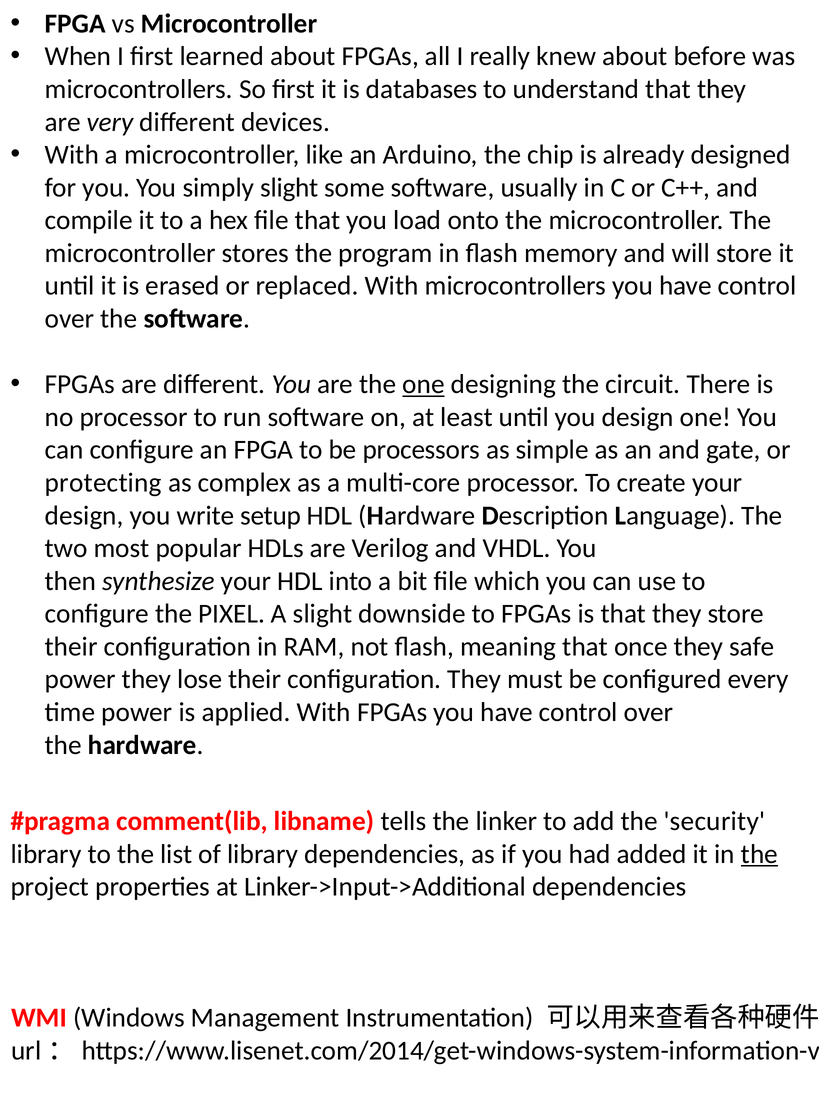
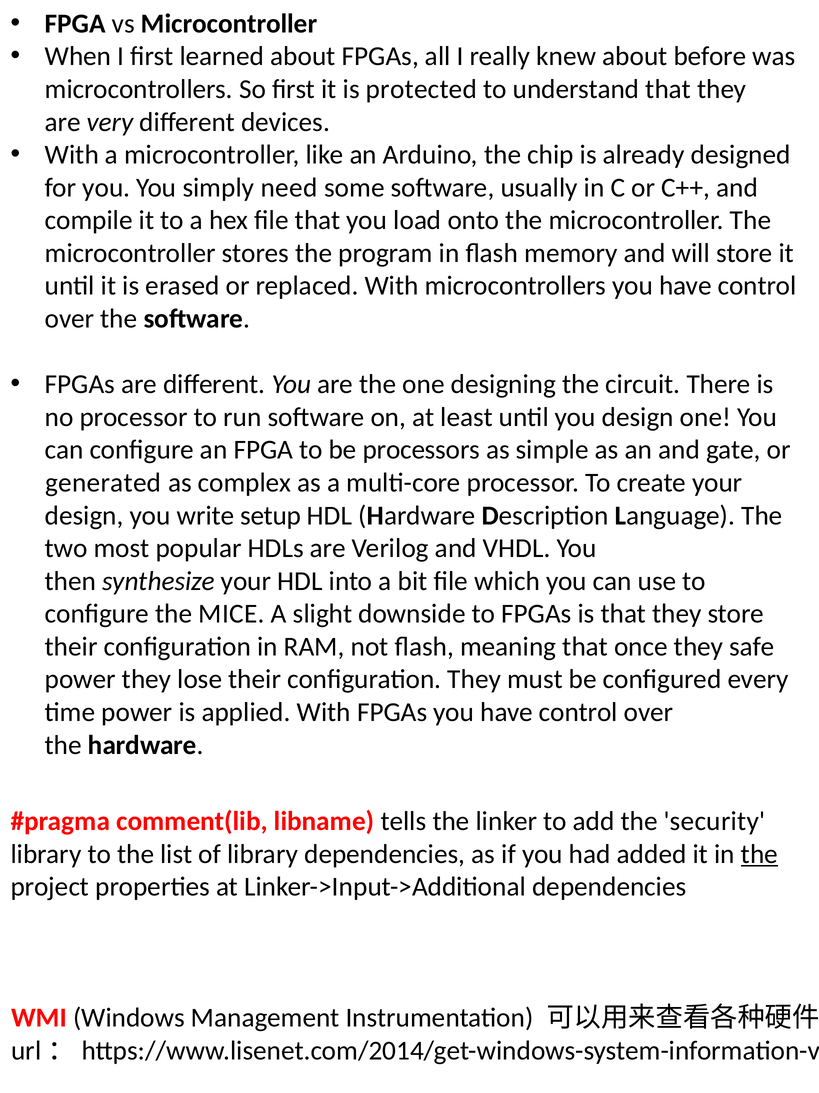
databases: databases -> protected
simply slight: slight -> need
one at (423, 384) underline: present -> none
protecting: protecting -> generated
PIXEL: PIXEL -> MICE
